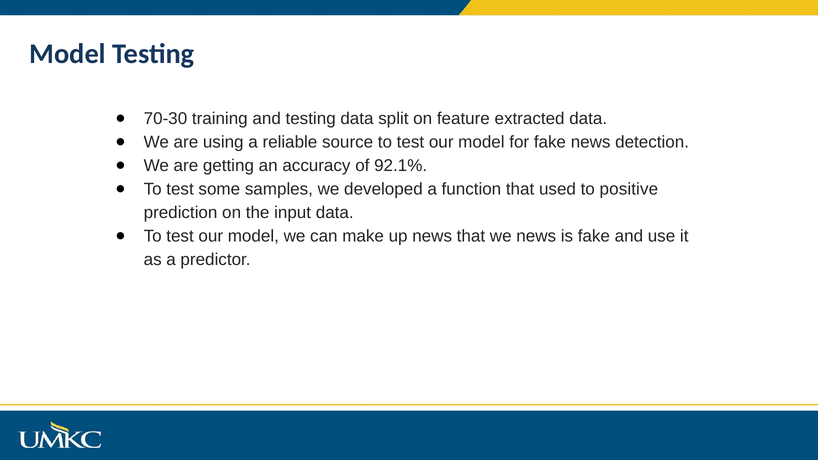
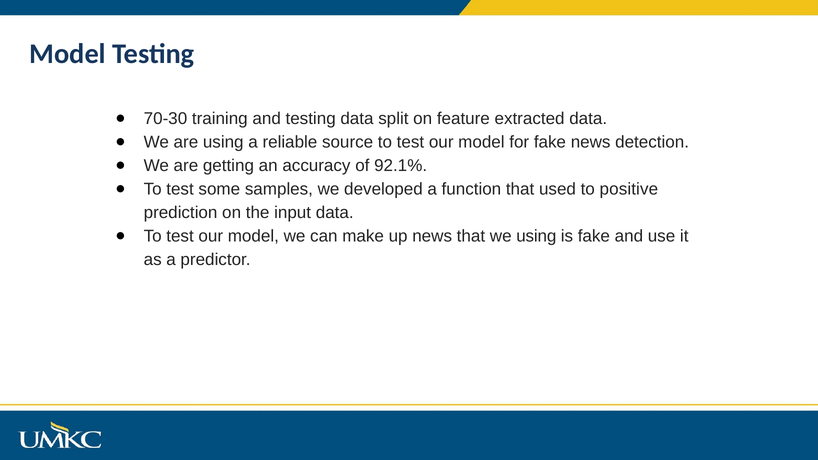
we news: news -> using
